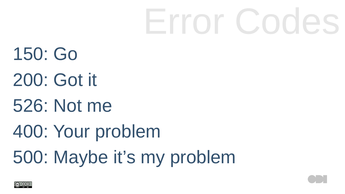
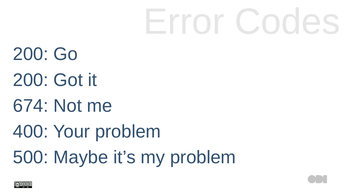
150 at (31, 54): 150 -> 200
526: 526 -> 674
